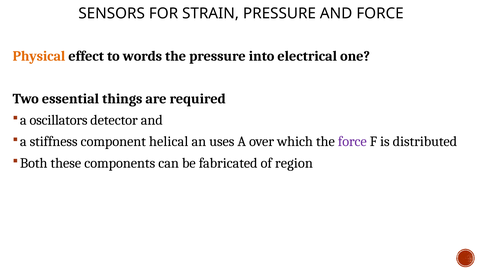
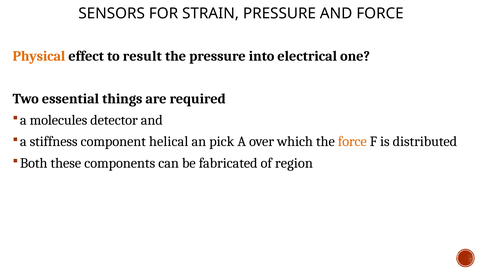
words: words -> result
oscillators: oscillators -> molecules
uses: uses -> pick
force at (352, 142) colour: purple -> orange
